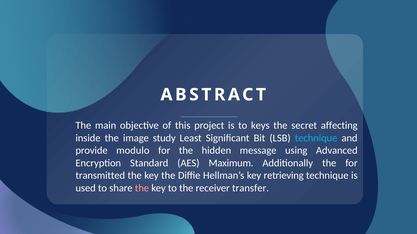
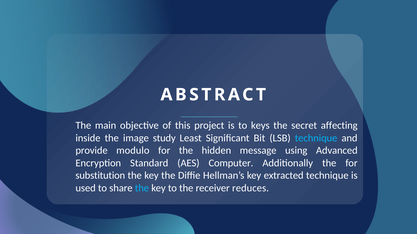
Maximum: Maximum -> Computer
transmitted: transmitted -> substitution
retrieving: retrieving -> extracted
the at (142, 188) colour: pink -> light blue
transfer: transfer -> reduces
